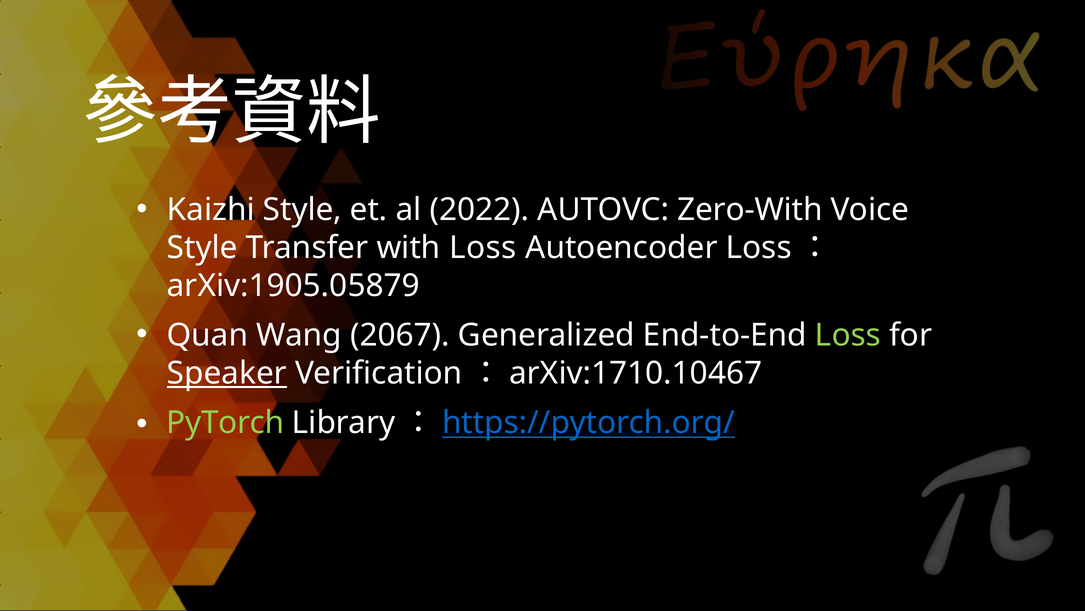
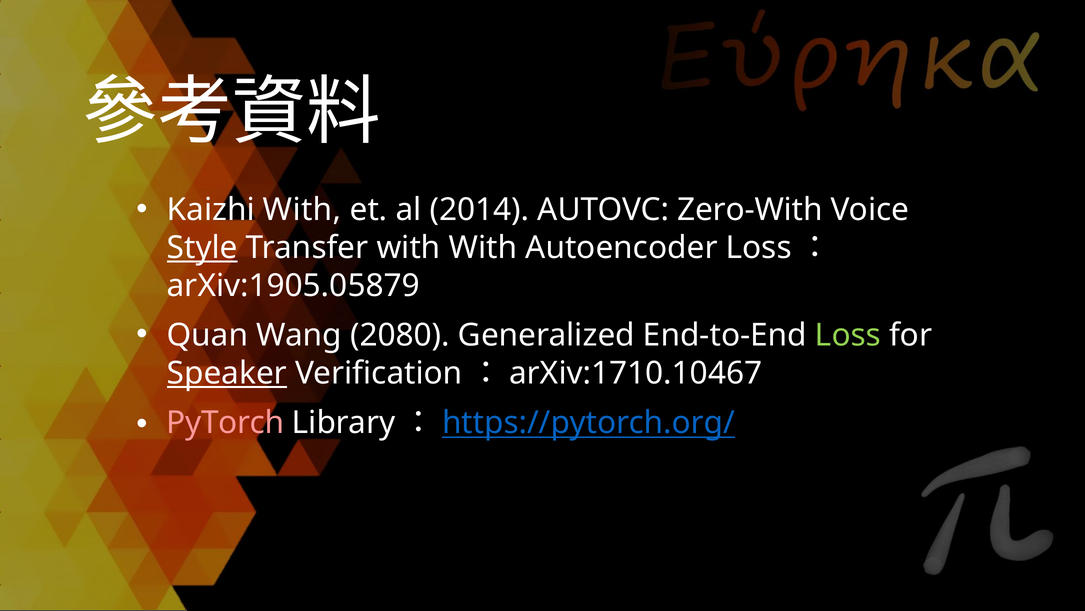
Kaizhi Style: Style -> With
2022: 2022 -> 2014
Style at (202, 248) underline: none -> present
with Loss: Loss -> With
2067: 2067 -> 2080
PyTorch colour: light green -> pink
